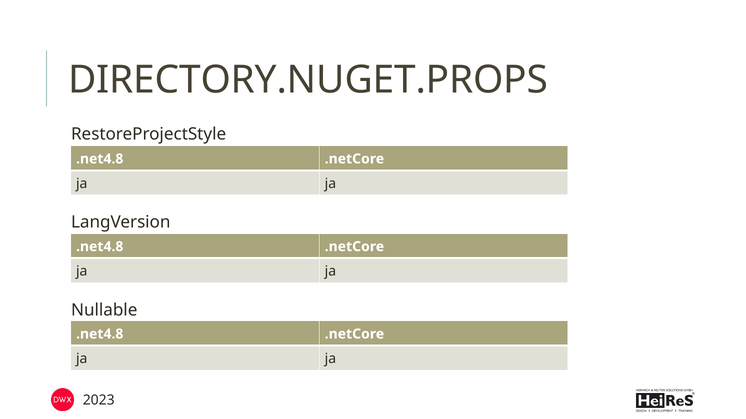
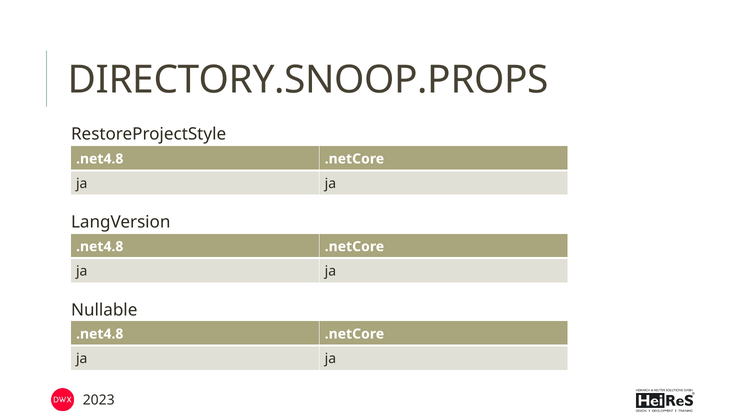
DIRECTORY.NUGET.PROPS: DIRECTORY.NUGET.PROPS -> DIRECTORY.SNOOP.PROPS
